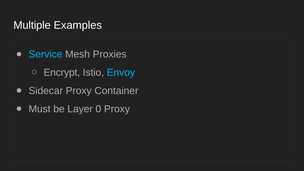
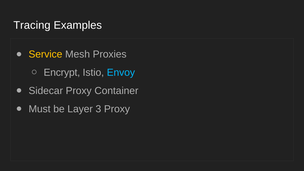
Multiple: Multiple -> Tracing
Service colour: light blue -> yellow
0: 0 -> 3
